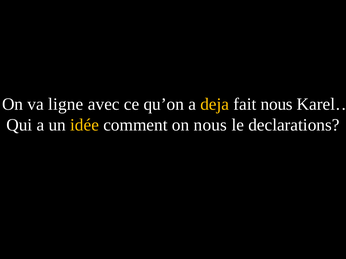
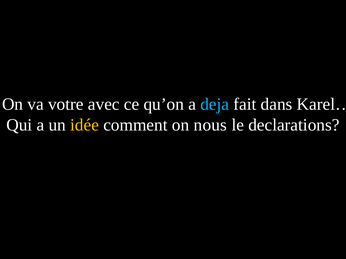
ligne: ligne -> votre
deja colour: yellow -> light blue
fait nous: nous -> dans
